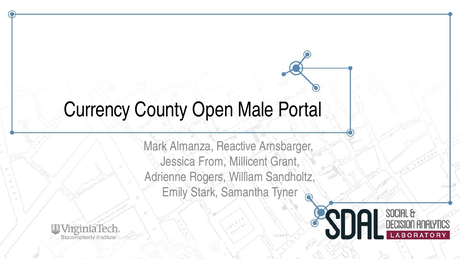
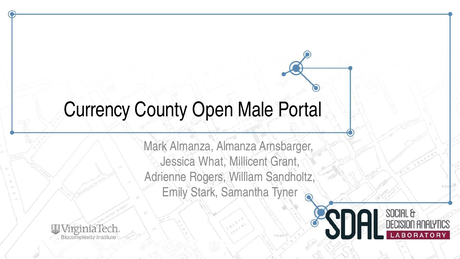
Almanza Reactive: Reactive -> Almanza
From: From -> What
